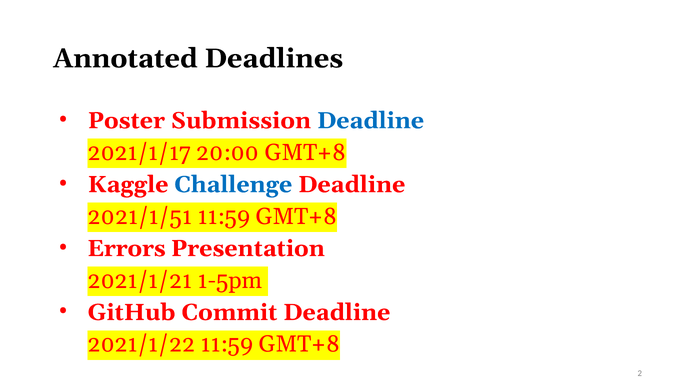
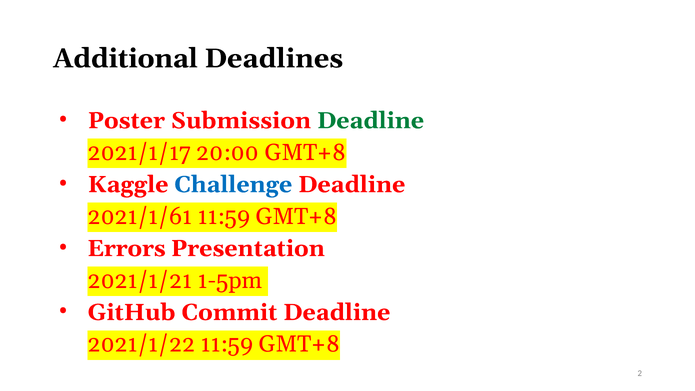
Annotated: Annotated -> Additional
Deadline at (371, 121) colour: blue -> green
2021/1/51: 2021/1/51 -> 2021/1/61
